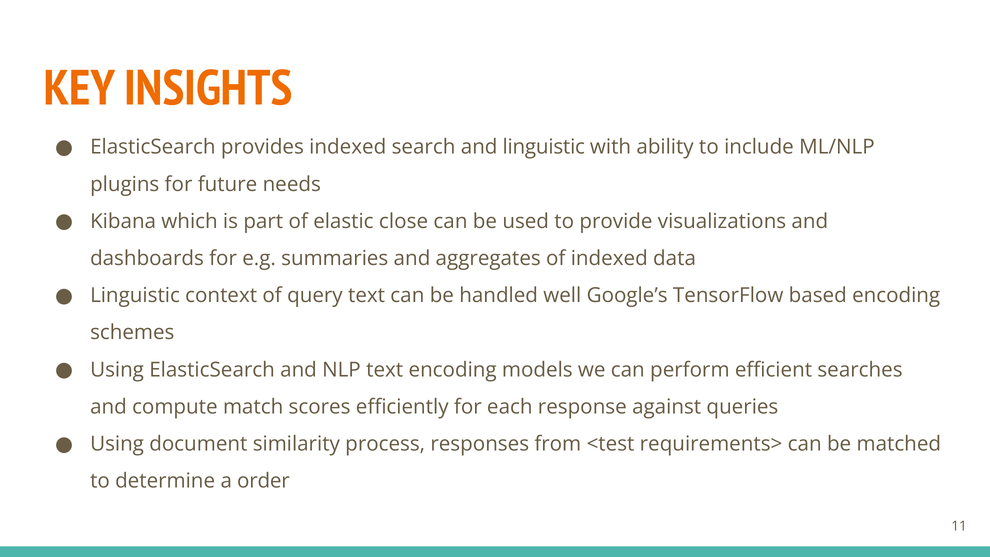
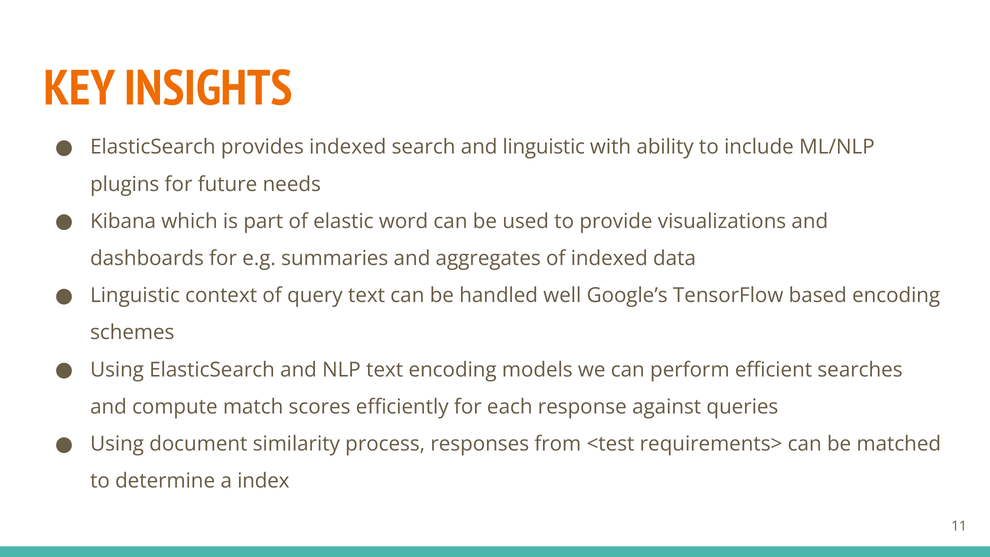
close: close -> word
order: order -> index
